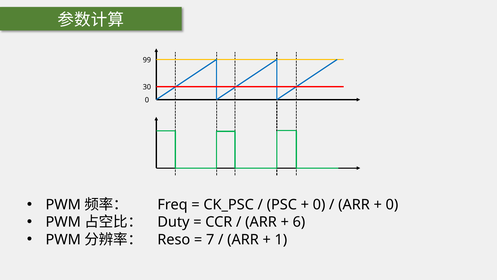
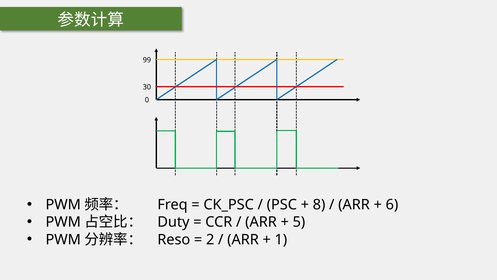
0 at (319, 204): 0 -> 8
0 at (392, 204): 0 -> 6
6: 6 -> 5
7: 7 -> 2
